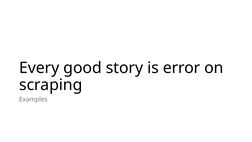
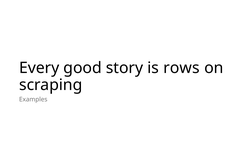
error: error -> rows
